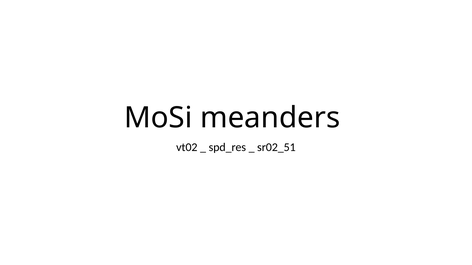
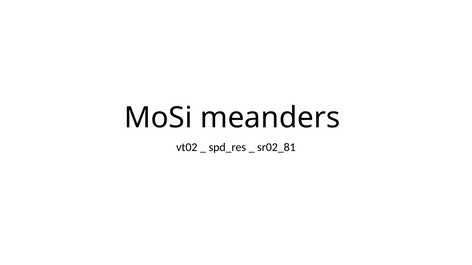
sr02_51: sr02_51 -> sr02_81
